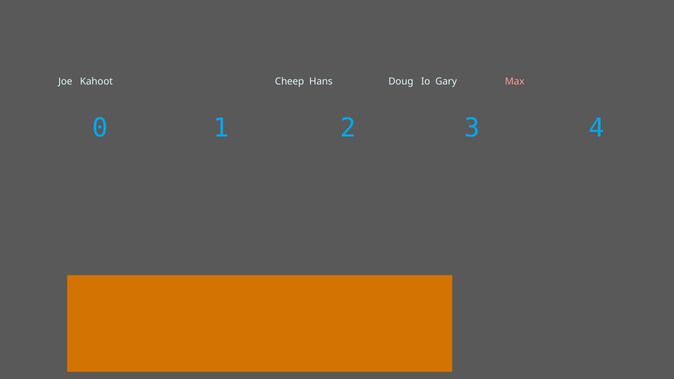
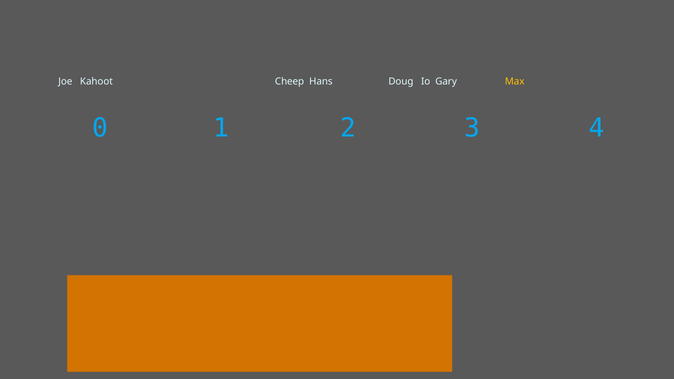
Max colour: pink -> yellow
